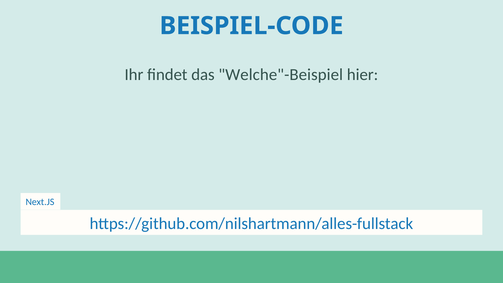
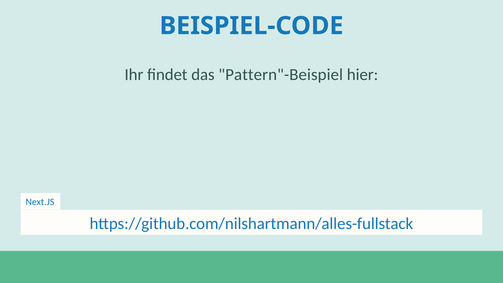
Welche"-Beispiel: Welche"-Beispiel -> Pattern"-Beispiel
